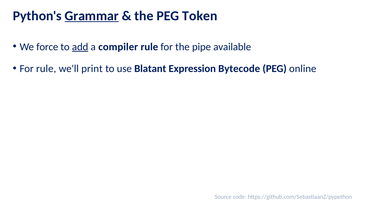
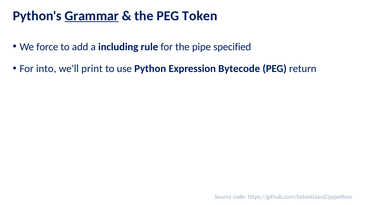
add underline: present -> none
compiler: compiler -> including
available: available -> specified
For rule: rule -> into
Blatant: Blatant -> Python
online: online -> return
